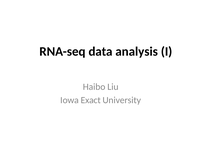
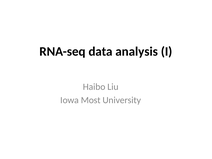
Exact: Exact -> Most
